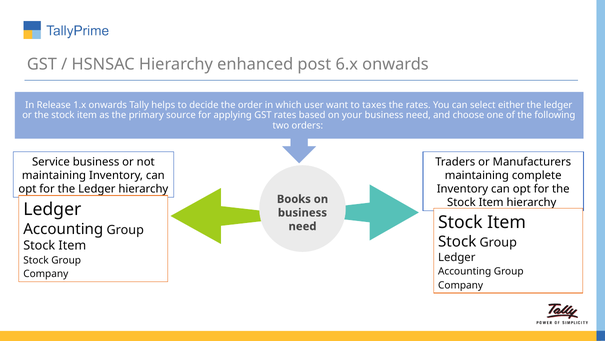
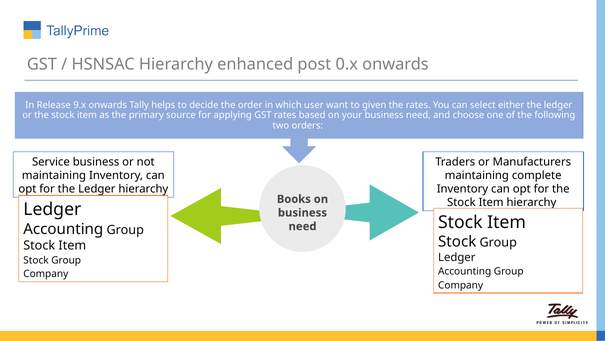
6.x: 6.x -> 0.x
1.x: 1.x -> 9.x
taxes: taxes -> given
